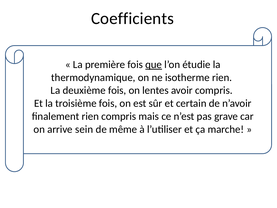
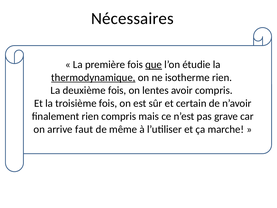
Coefficients: Coefficients -> Nécessaires
thermodynamique underline: none -> present
sein: sein -> faut
